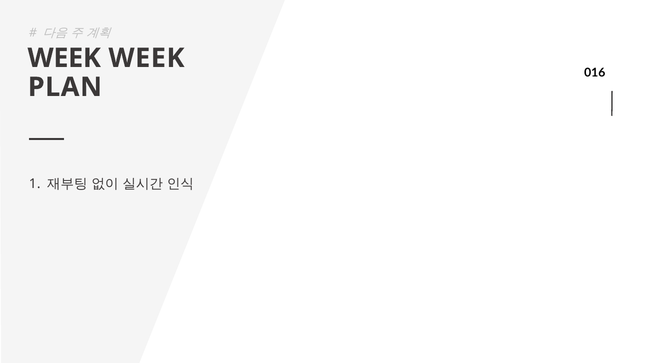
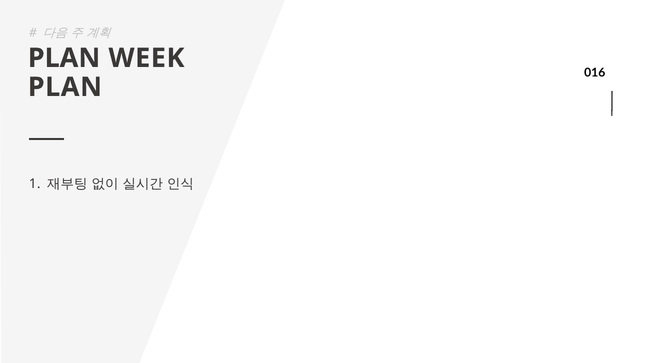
WEEK at (64, 58): WEEK -> PLAN
